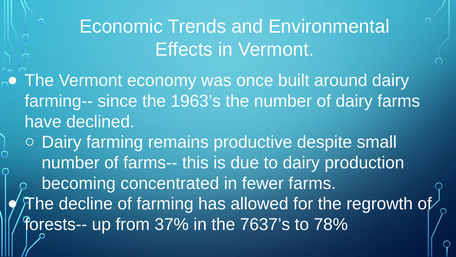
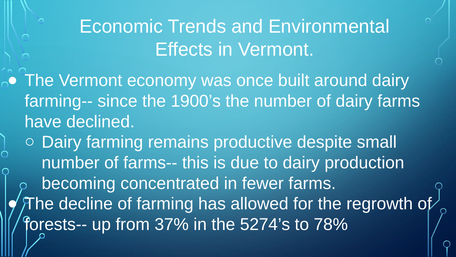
1963’s: 1963’s -> 1900’s
7637’s: 7637’s -> 5274’s
